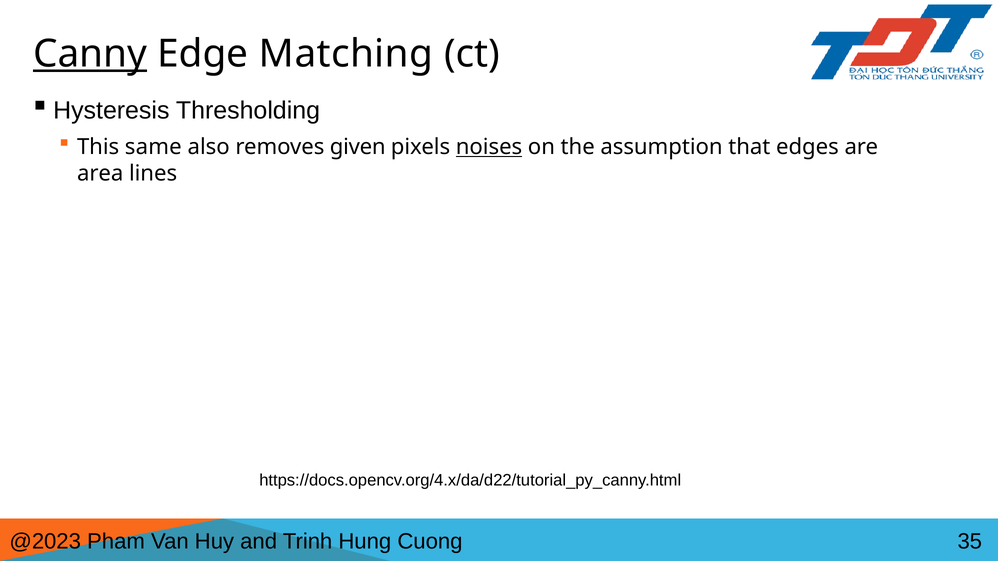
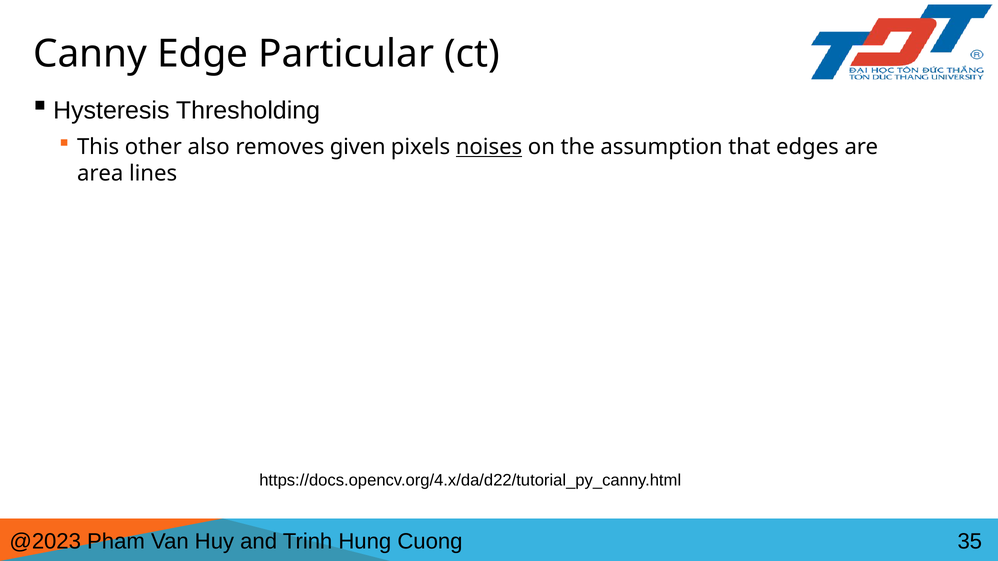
Canny underline: present -> none
Matching: Matching -> Particular
same: same -> other
